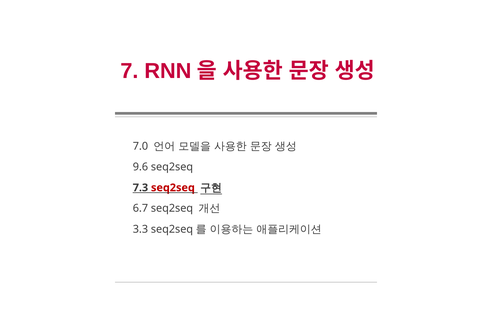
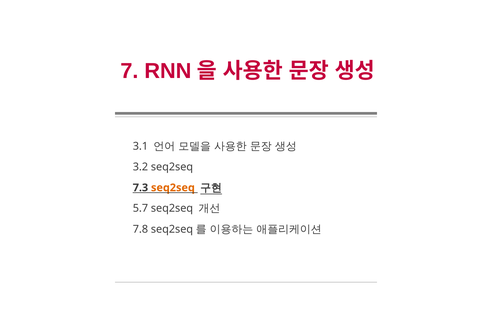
7.0: 7.0 -> 3.1
9.6: 9.6 -> 3.2
seq2seq at (173, 188) colour: red -> orange
6.7: 6.7 -> 5.7
3.3: 3.3 -> 7.8
